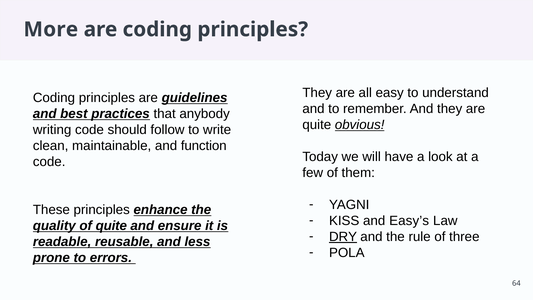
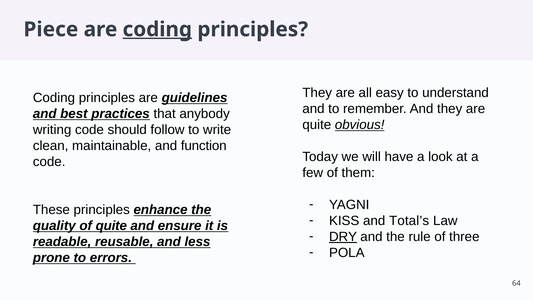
More: More -> Piece
coding at (157, 29) underline: none -> present
Easy’s: Easy’s -> Total’s
